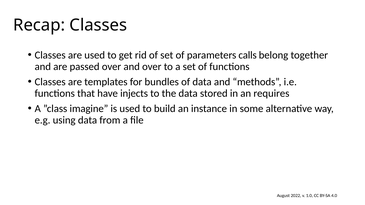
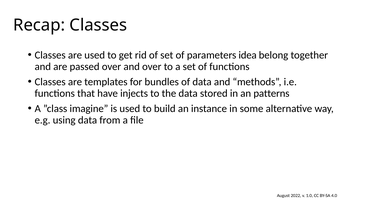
calls: calls -> idea
requires: requires -> patterns
